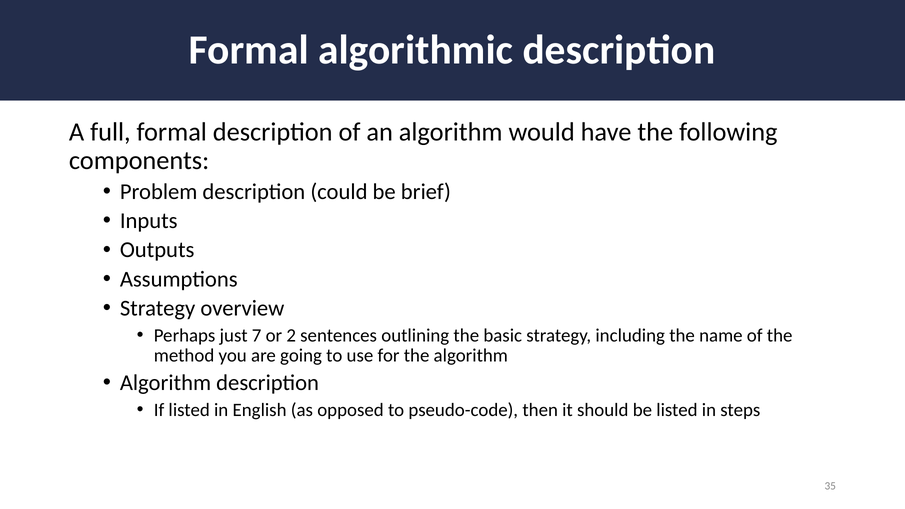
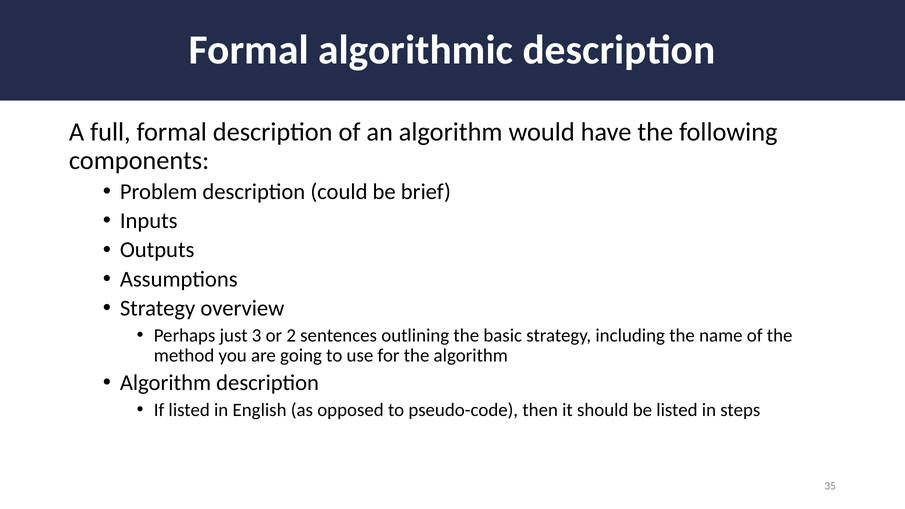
7: 7 -> 3
